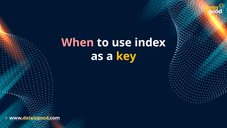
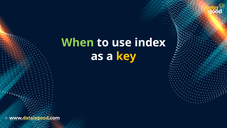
When colour: pink -> light green
